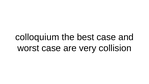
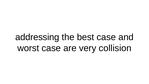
colloquium: colloquium -> addressing
